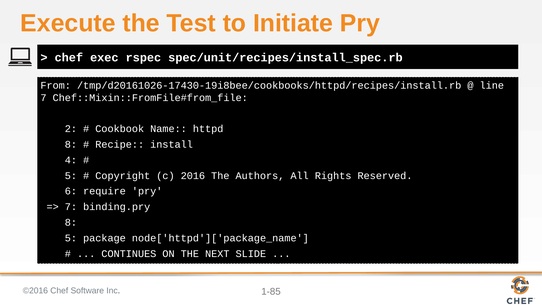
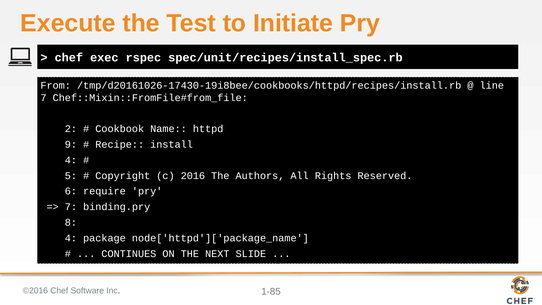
8 at (71, 144): 8 -> 9
5 at (71, 238): 5 -> 4
